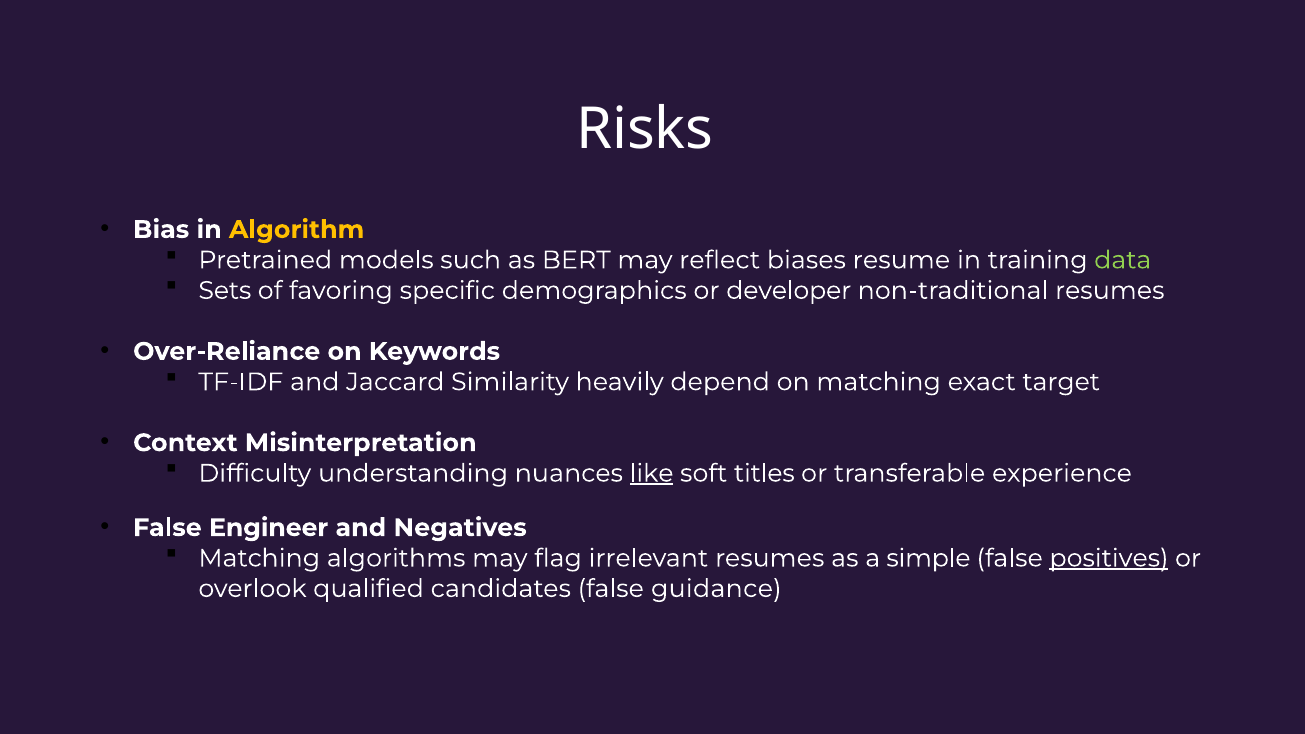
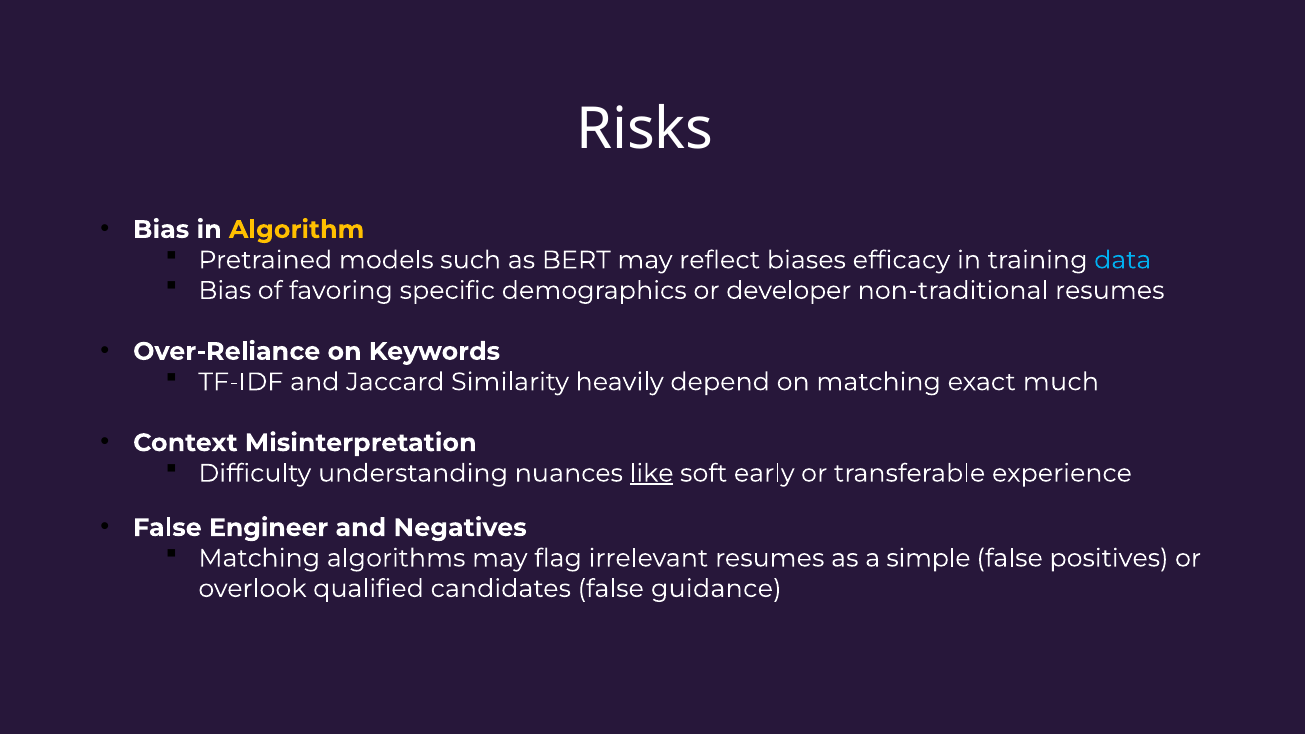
resume: resume -> efficacy
data colour: light green -> light blue
Sets at (225, 291): Sets -> Bias
target: target -> much
titles: titles -> early
positives underline: present -> none
